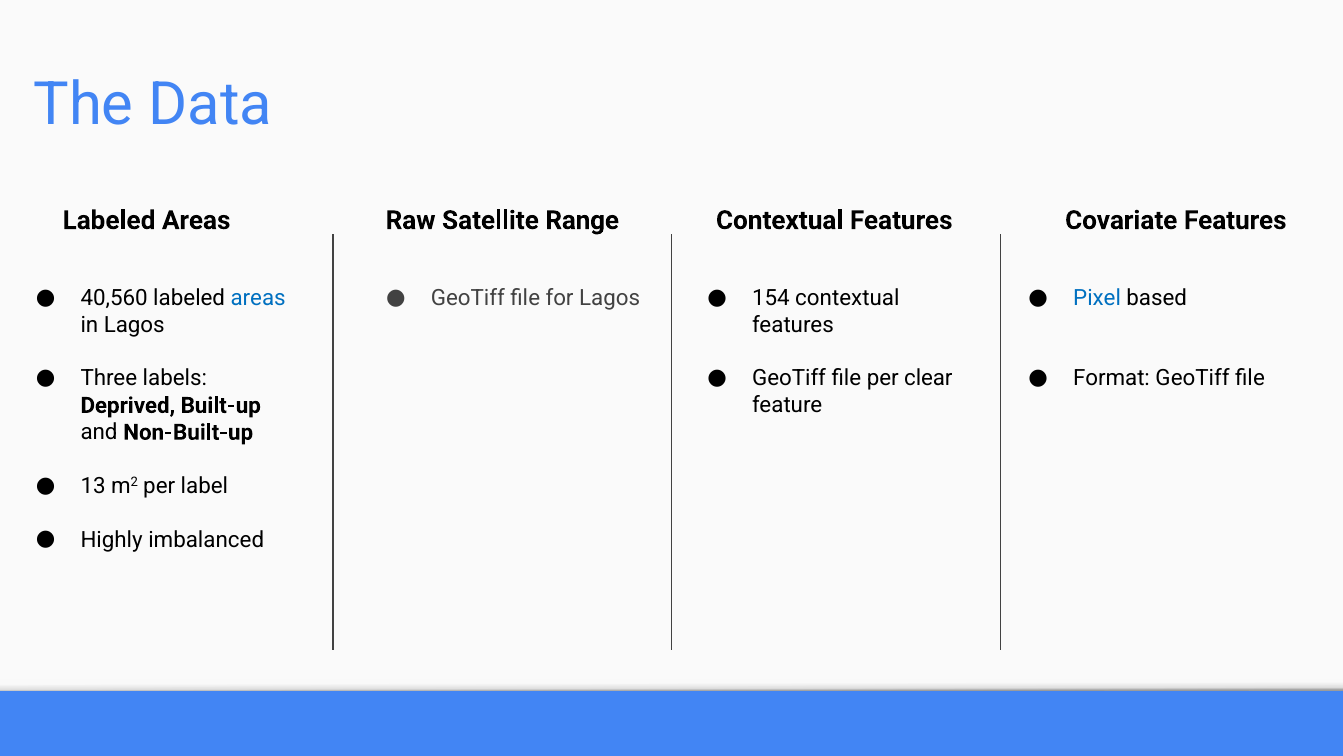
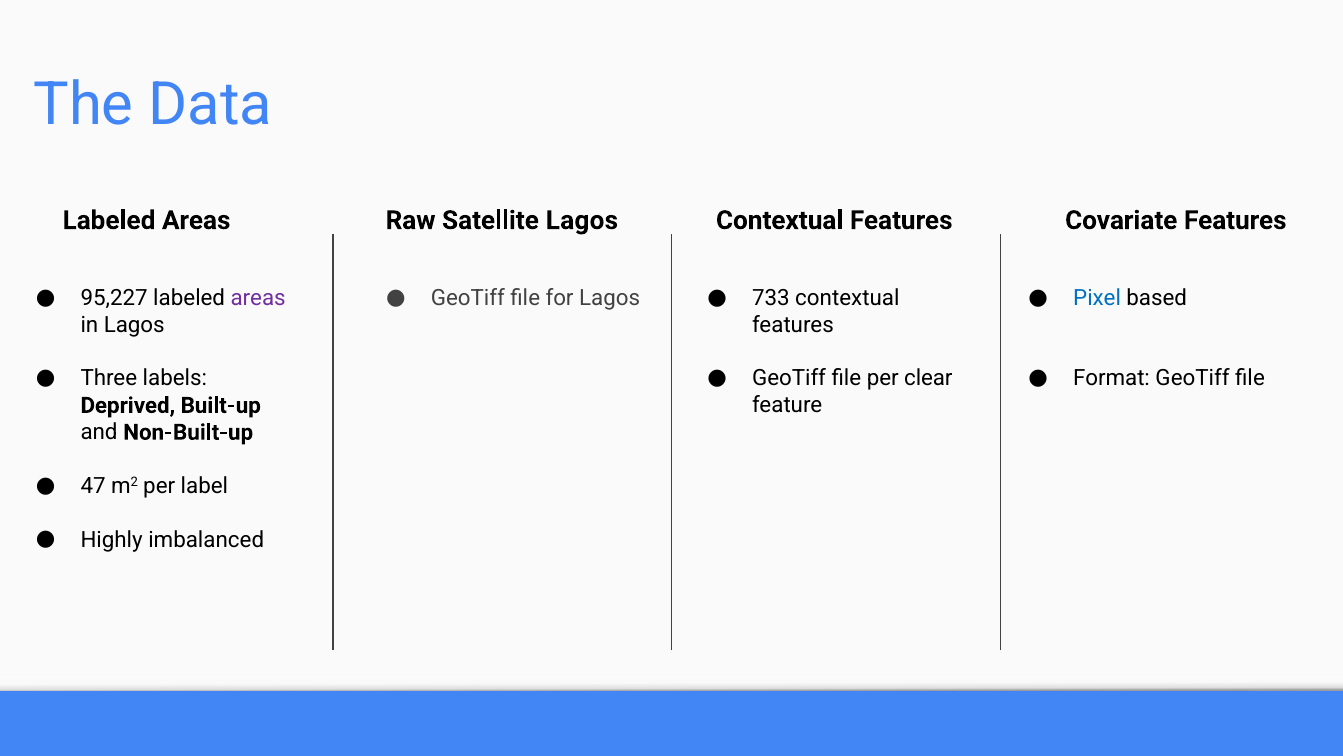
Satellite Range: Range -> Lagos
40,560: 40,560 -> 95,227
areas at (258, 298) colour: blue -> purple
154: 154 -> 733
13: 13 -> 47
